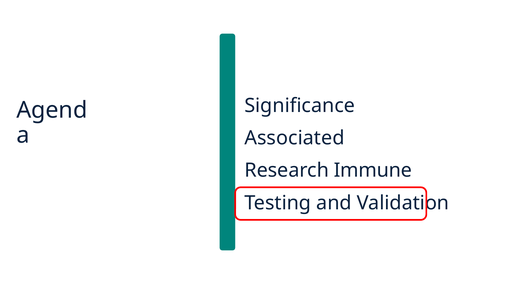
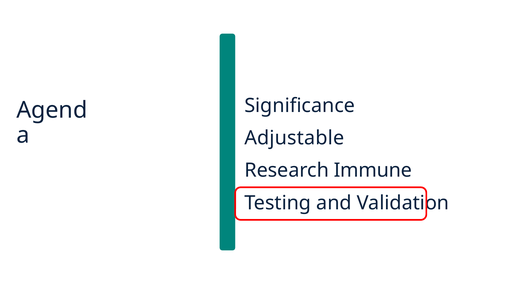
Associated: Associated -> Adjustable
